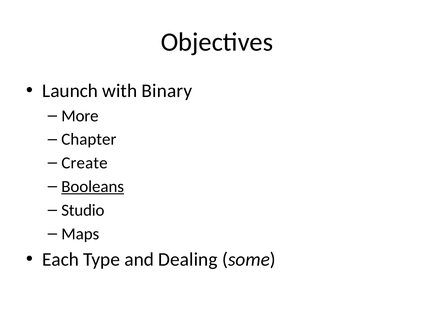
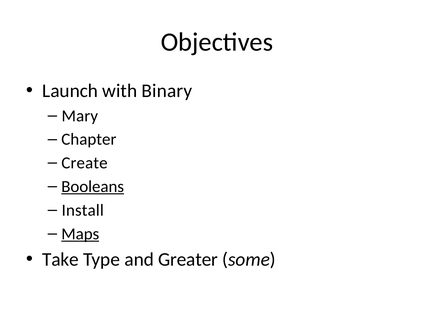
More: More -> Mary
Studio: Studio -> Install
Maps underline: none -> present
Each: Each -> Take
Dealing: Dealing -> Greater
